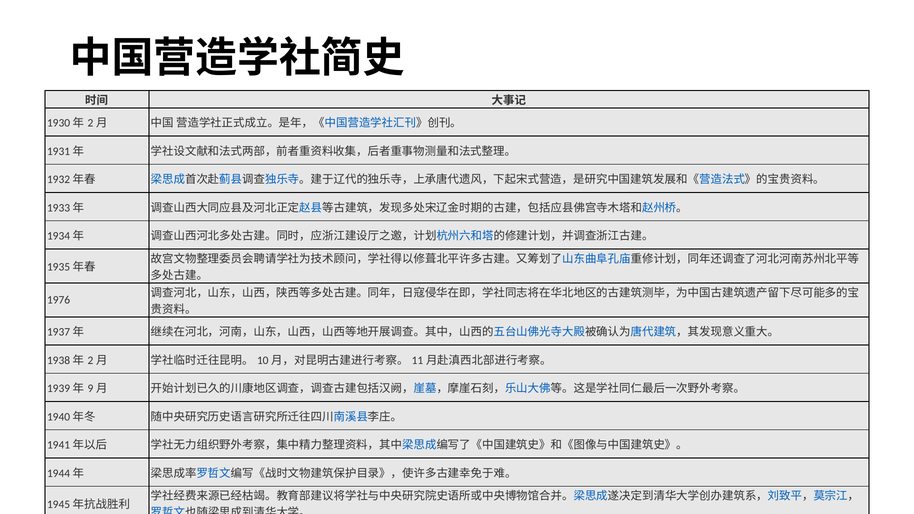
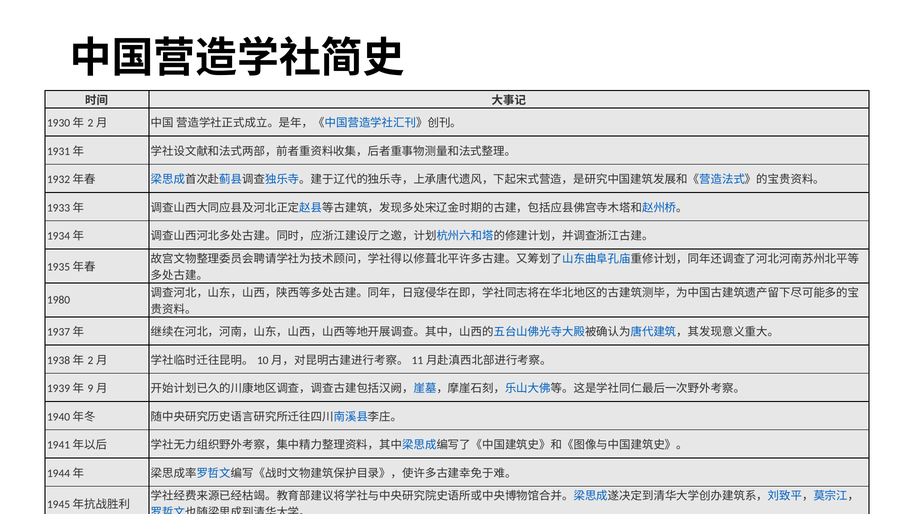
1976: 1976 -> 1980
